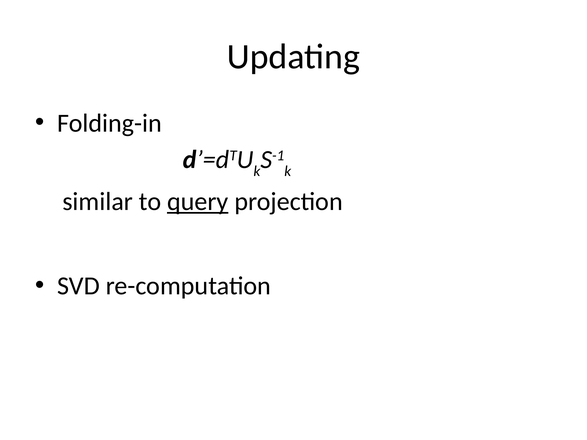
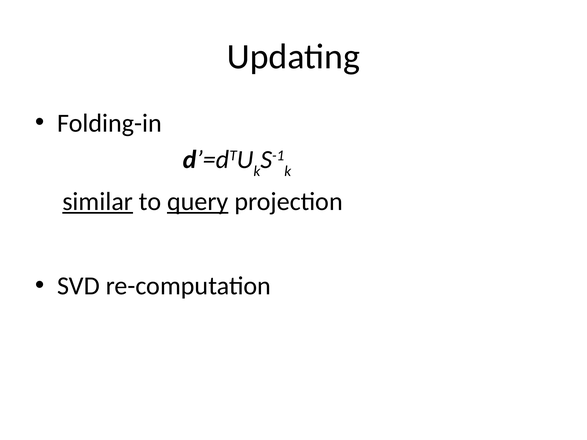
similar underline: none -> present
